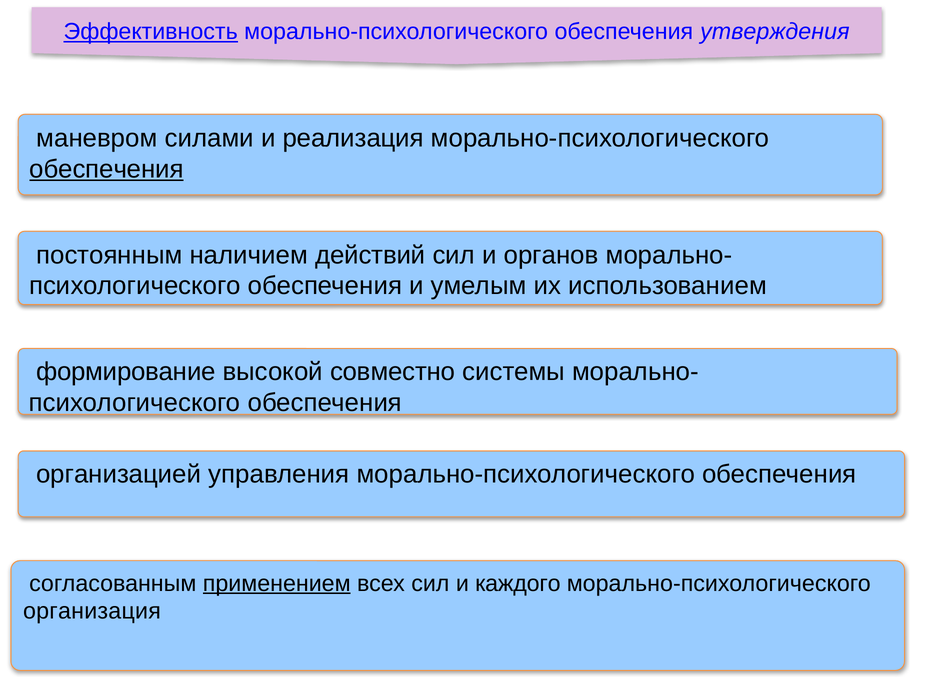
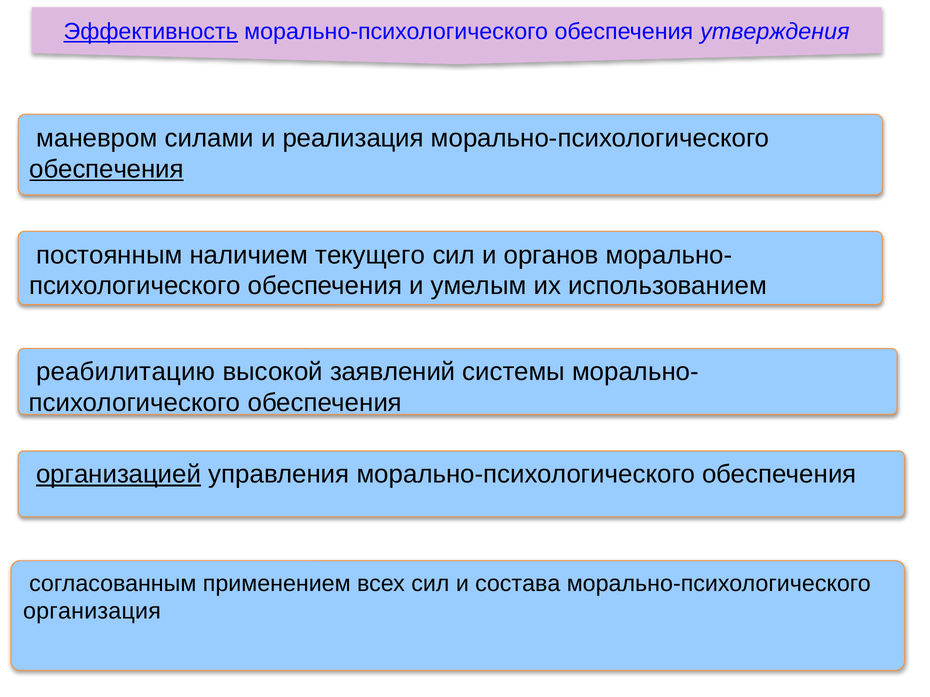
действий: действий -> текущего
формирование: формирование -> реабилитацию
совместно: совместно -> заявлений
организацией underline: none -> present
применением underline: present -> none
каждого: каждого -> состава
